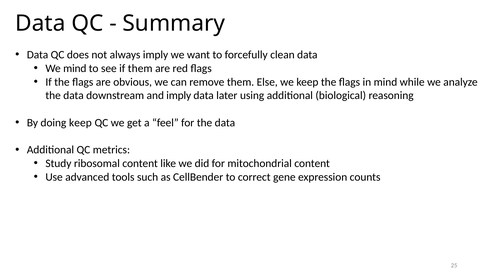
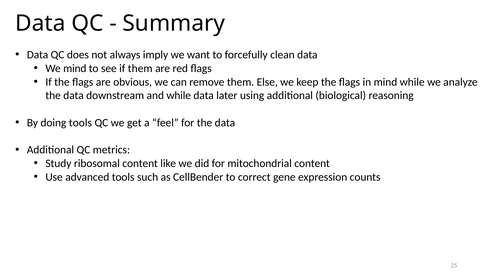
and imply: imply -> while
doing keep: keep -> tools
